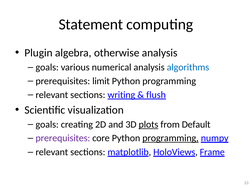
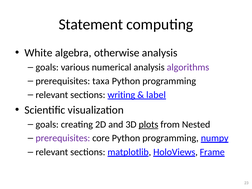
Plugin: Plugin -> White
algorithms colour: blue -> purple
limit: limit -> taxa
flush: flush -> label
Default: Default -> Nested
programming at (170, 138) underline: present -> none
